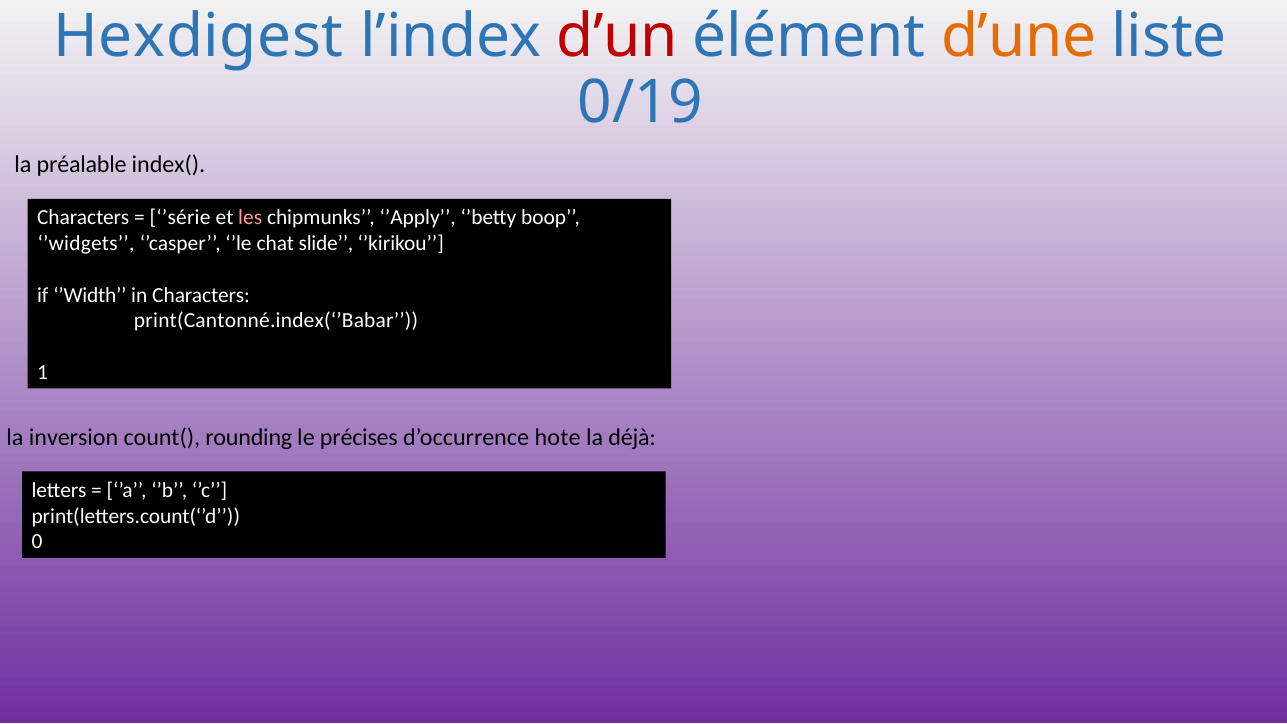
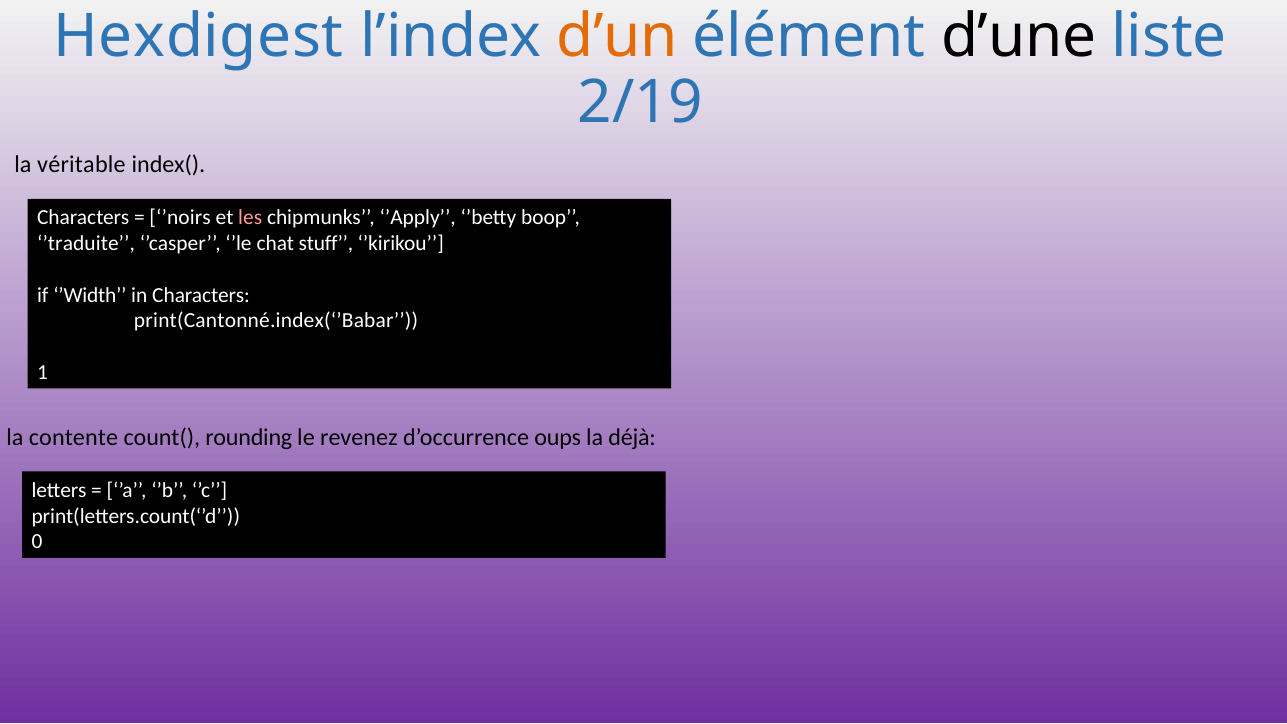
d’un colour: red -> orange
d’une colour: orange -> black
0/19: 0/19 -> 2/19
préalable: préalable -> véritable
’série: ’série -> ’noirs
’widgets: ’widgets -> ’traduite
slide: slide -> stuff
inversion: inversion -> contente
précises: précises -> revenez
hote: hote -> oups
